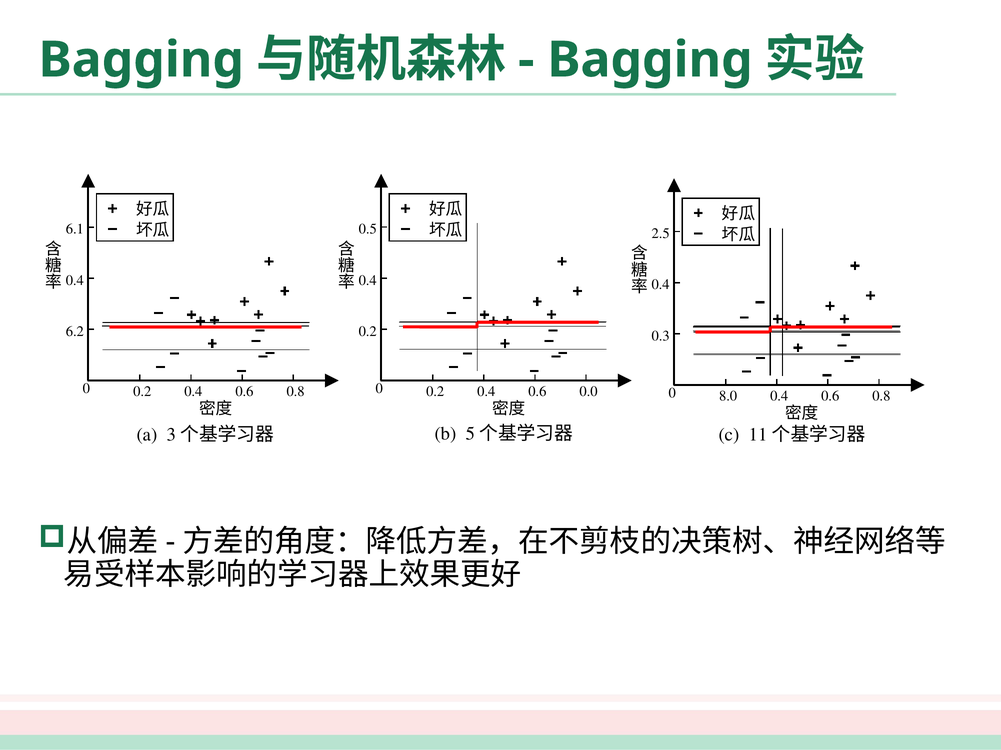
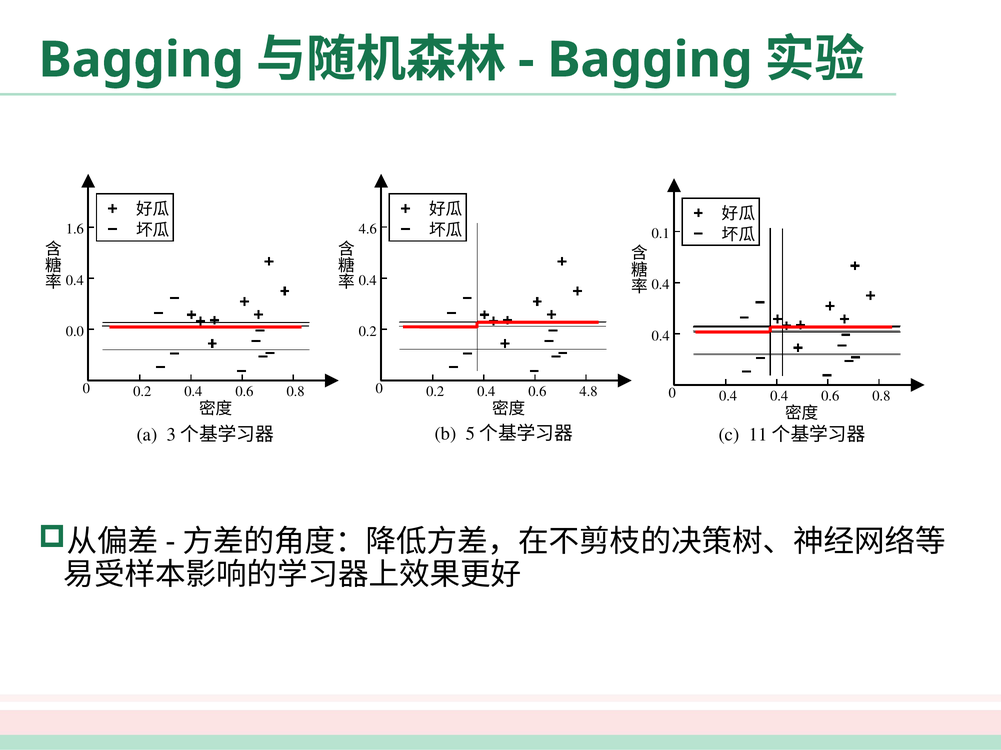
6.1: 6.1 -> 1.6
0.5: 0.5 -> 4.6
2.5: 2.5 -> 0.1
6.2: 6.2 -> 0.0
0.3 at (661, 336): 0.3 -> 0.4
0.0: 0.0 -> 4.8
0 8.0: 8.0 -> 0.4
